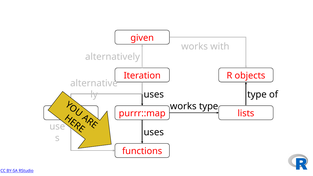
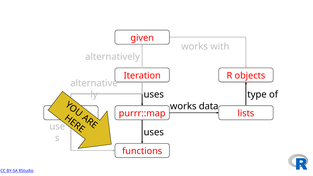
works type: type -> data
